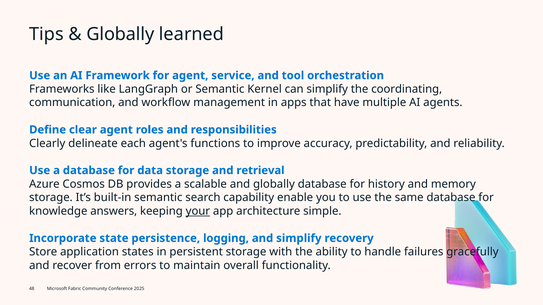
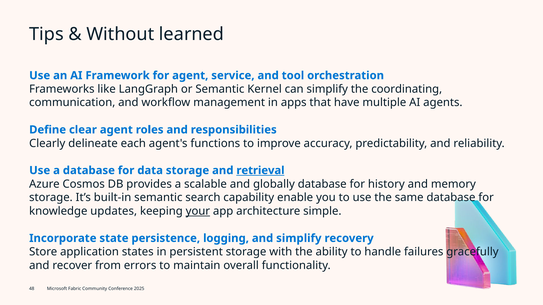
Globally at (120, 34): Globally -> Without
retrieval underline: none -> present
answers: answers -> updates
